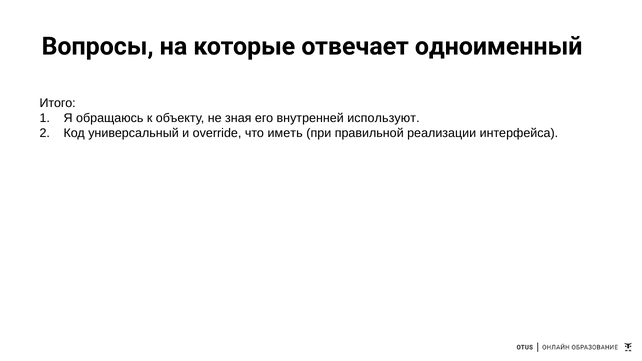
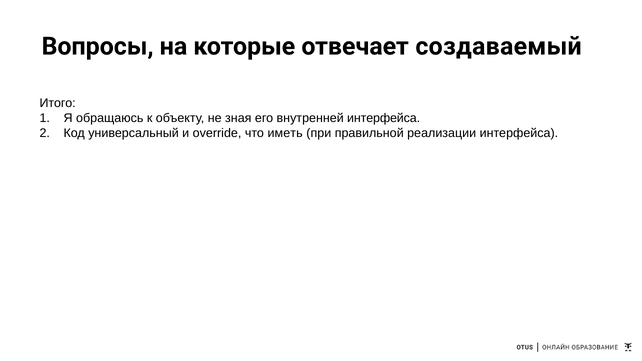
одноименный: одноименный -> создаваемый
внутренней используют: используют -> интерфейса
